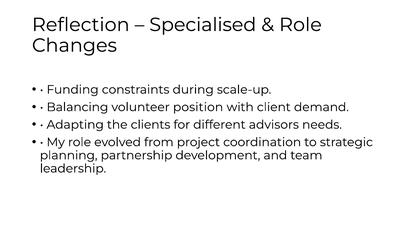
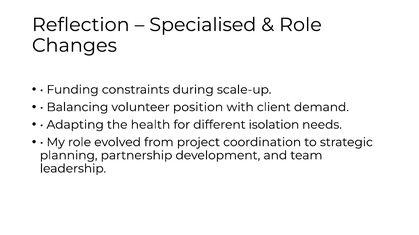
clients: clients -> health
advisors: advisors -> isolation
